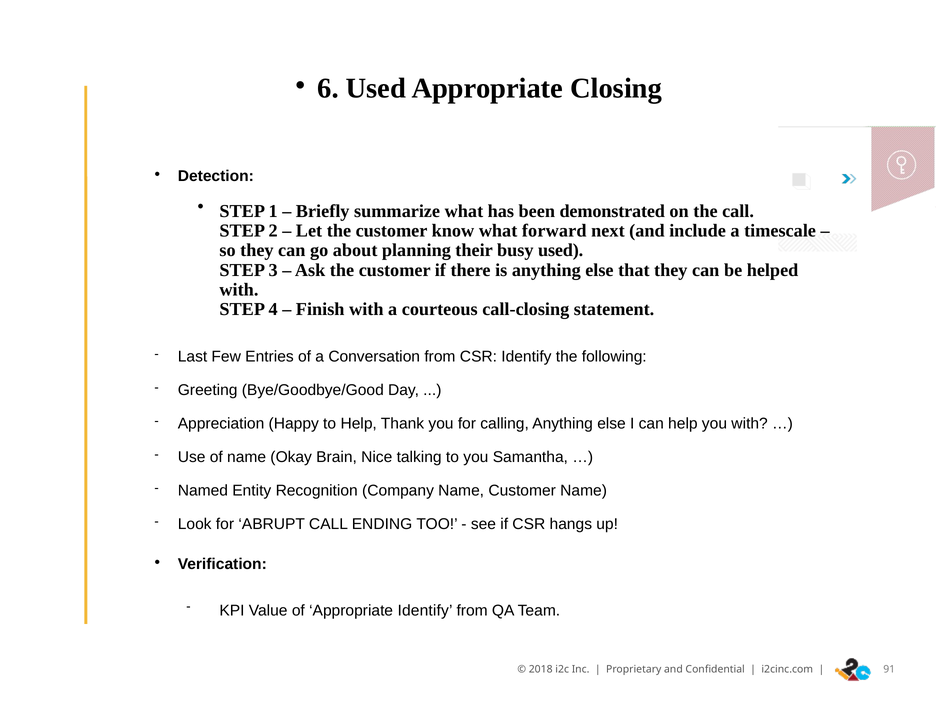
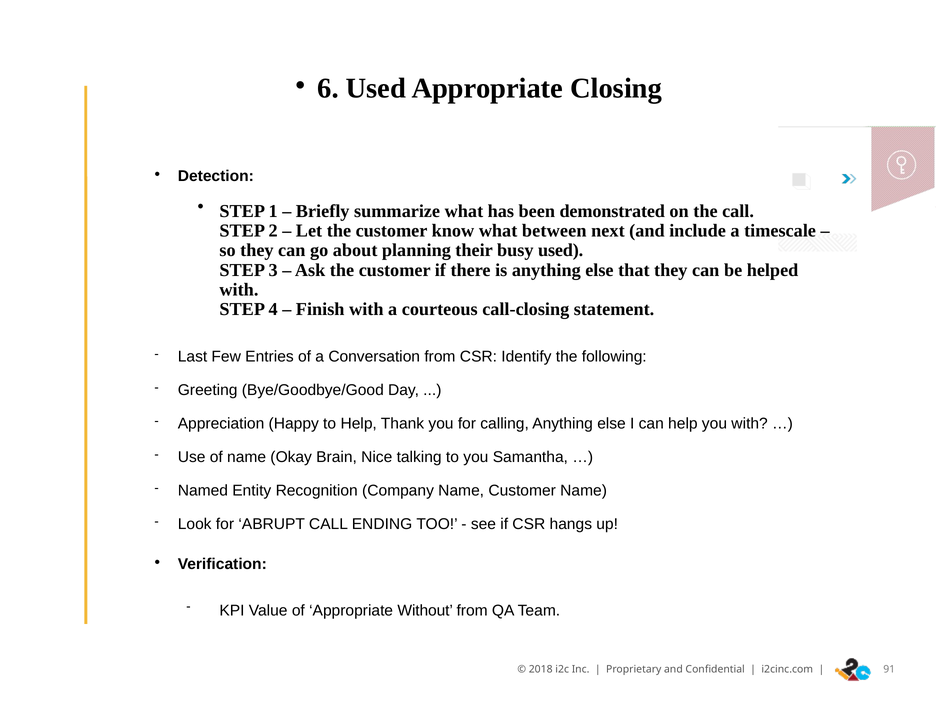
forward: forward -> between
Appropriate Identify: Identify -> Without
